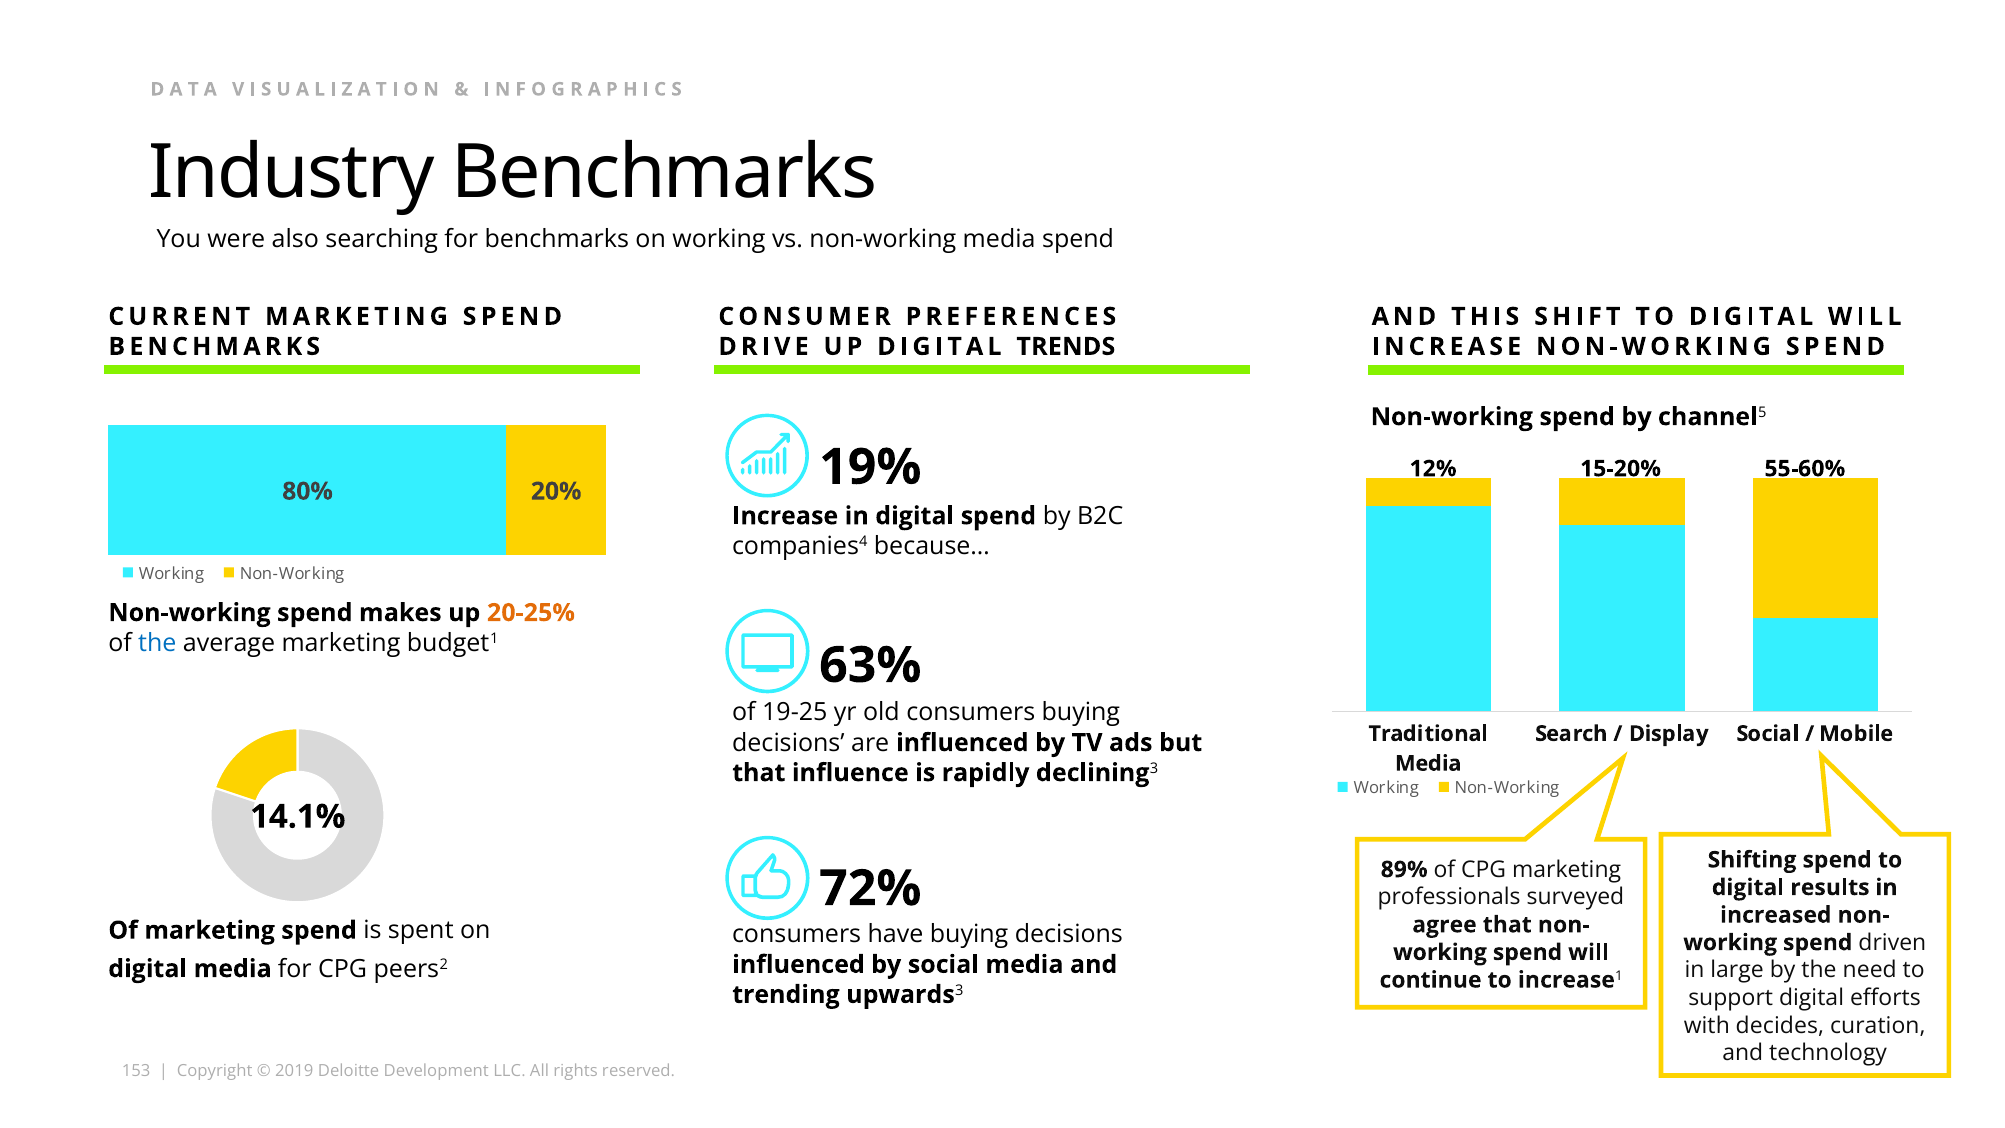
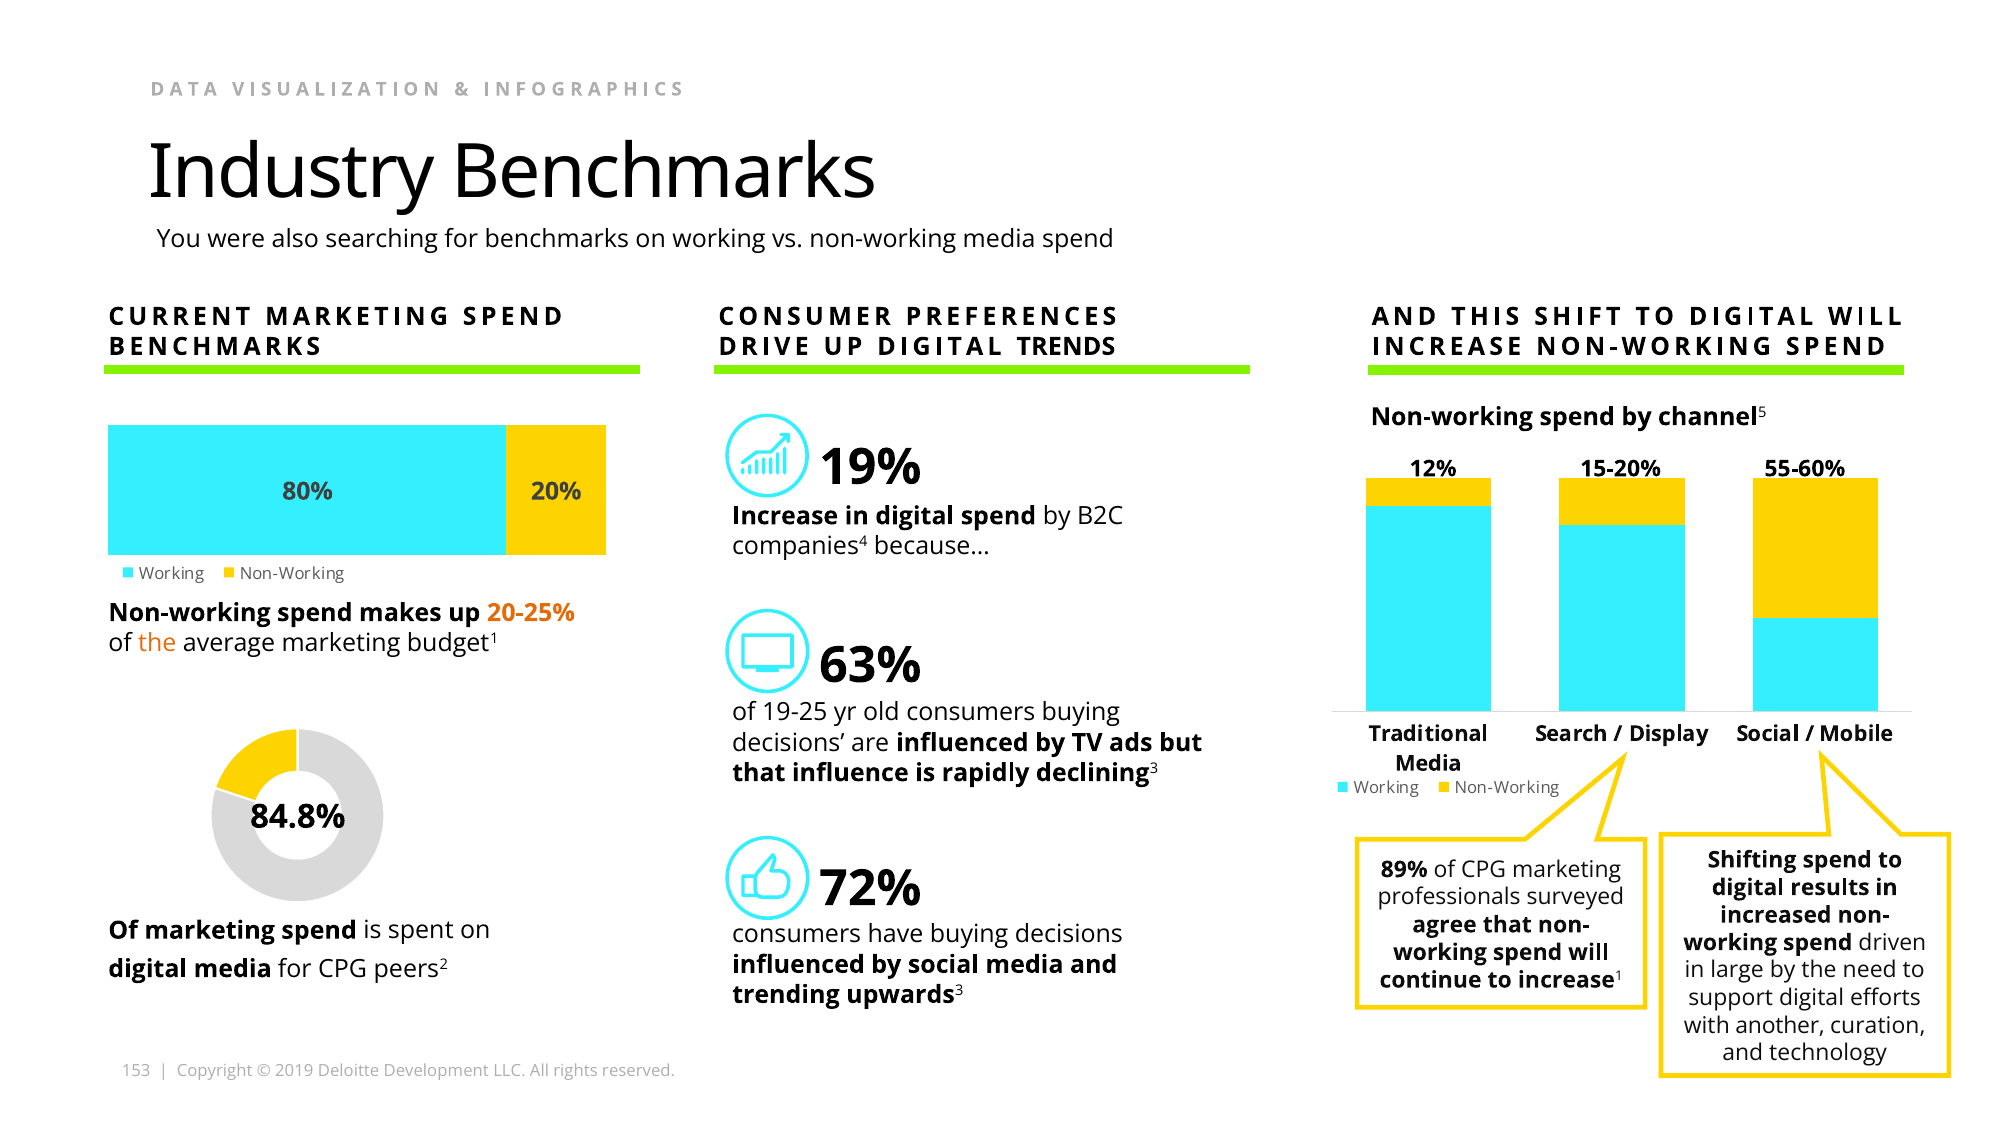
the at (157, 643) colour: blue -> orange
14.1%: 14.1% -> 84.8%
decides: decides -> another
